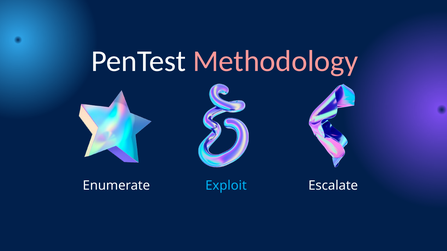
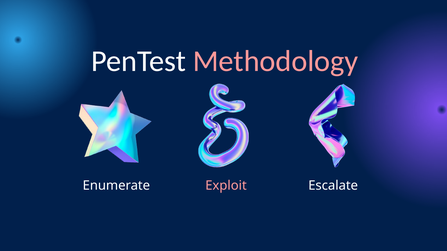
Exploit colour: light blue -> pink
